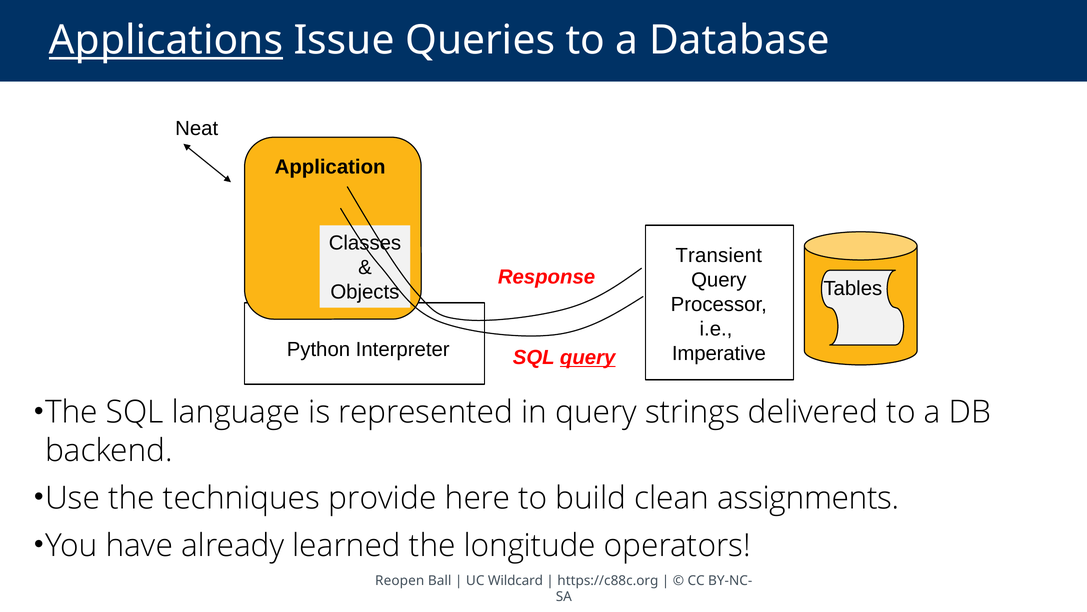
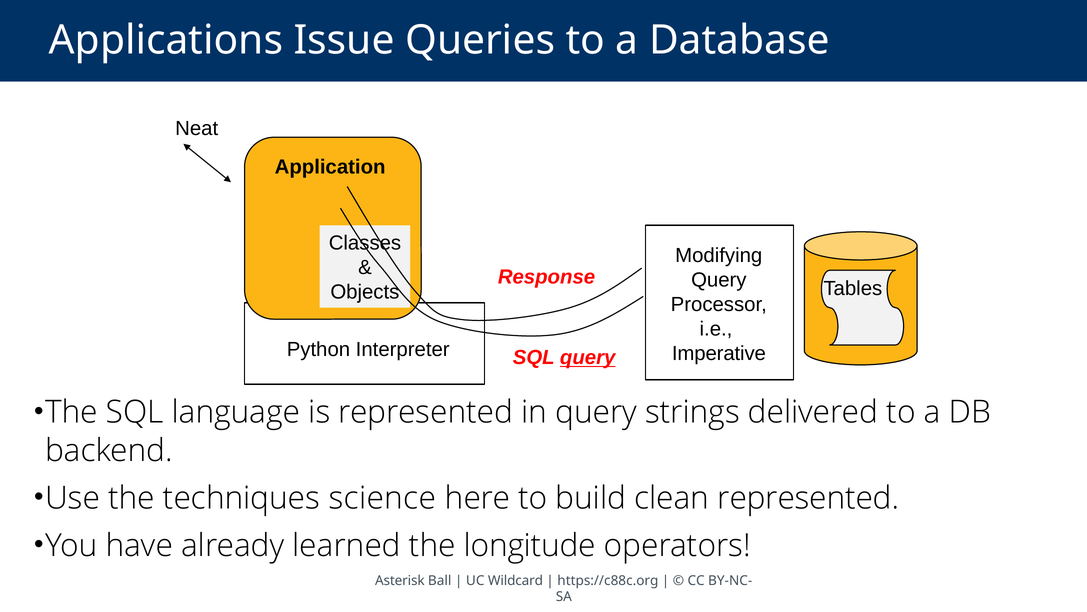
Applications underline: present -> none
Transient: Transient -> Modifying
provide: provide -> science
clean assignments: assignments -> represented
Reopen: Reopen -> Asterisk
